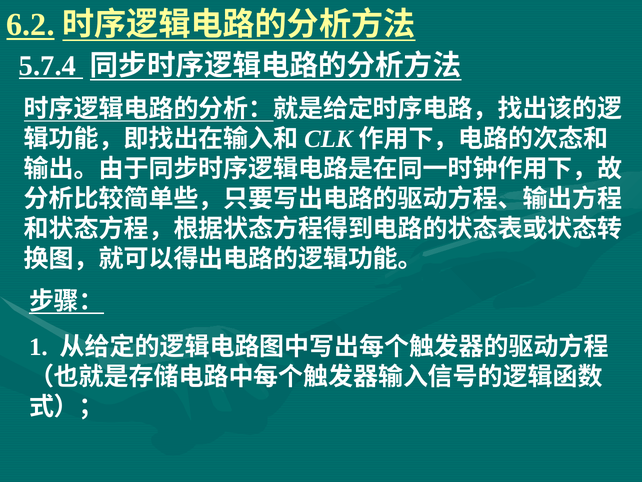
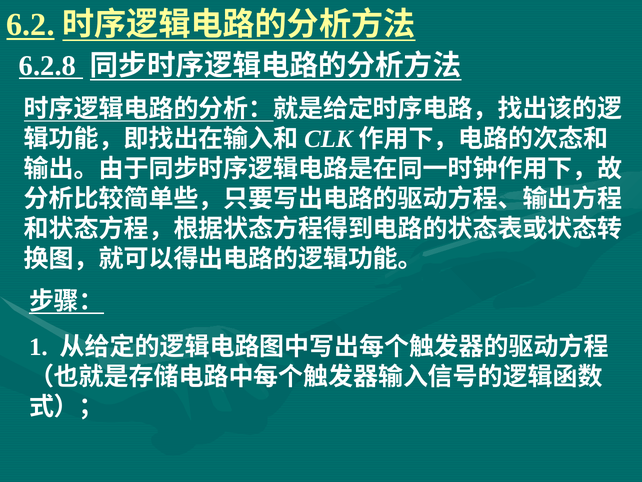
5.7.4: 5.7.4 -> 6.2.8
